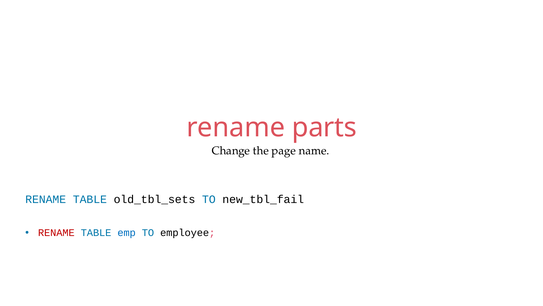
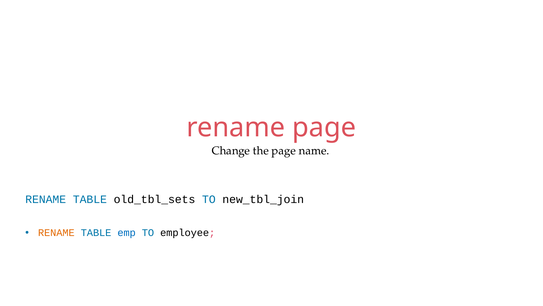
rename parts: parts -> page
new_tbl_fail: new_tbl_fail -> new_tbl_join
RENAME at (56, 233) colour: red -> orange
